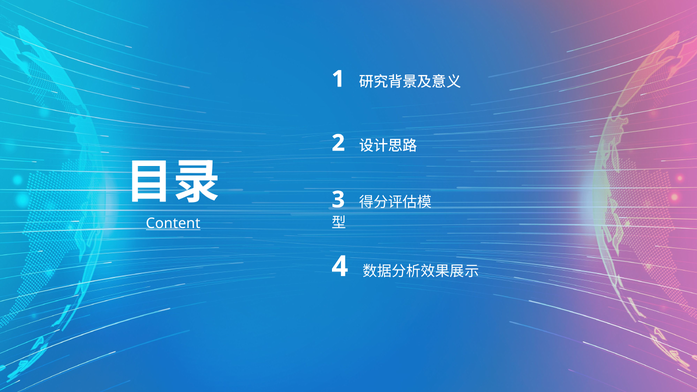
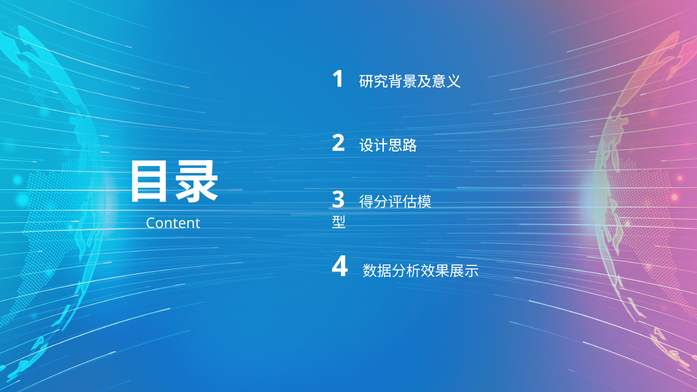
Content underline: present -> none
